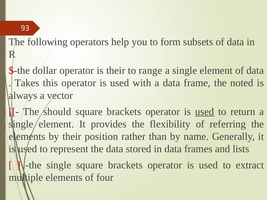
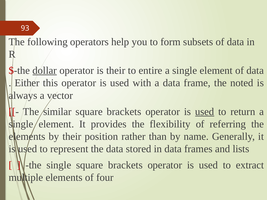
dollar underline: none -> present
range: range -> entire
Takes: Takes -> Either
should: should -> similar
